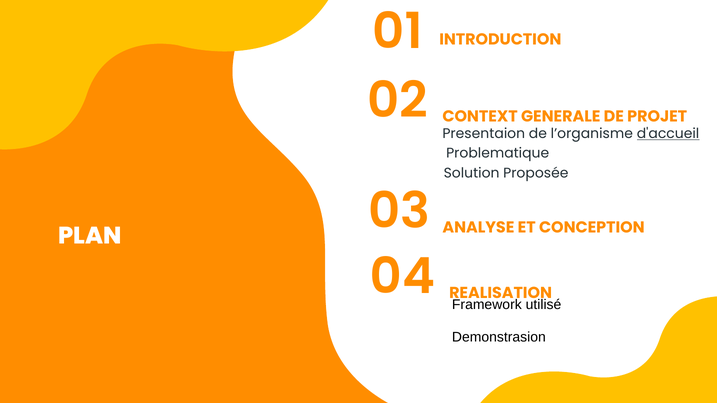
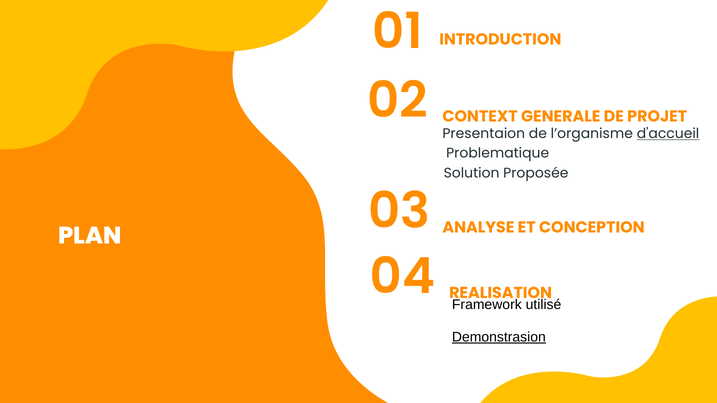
Demonstrasion underline: none -> present
